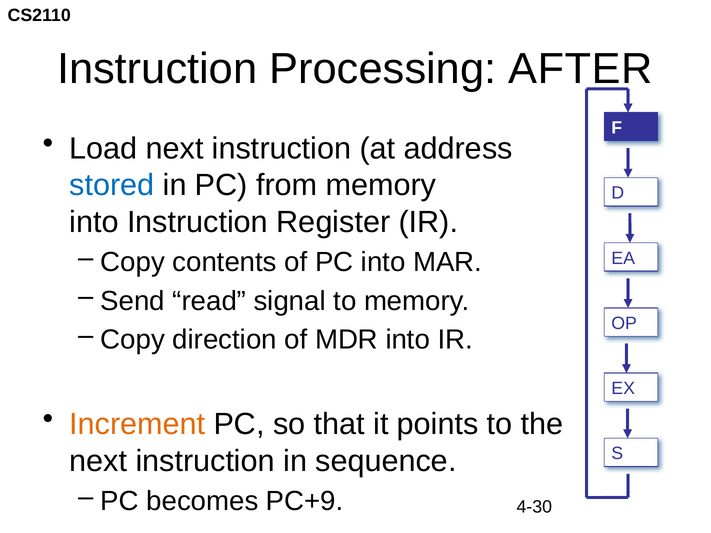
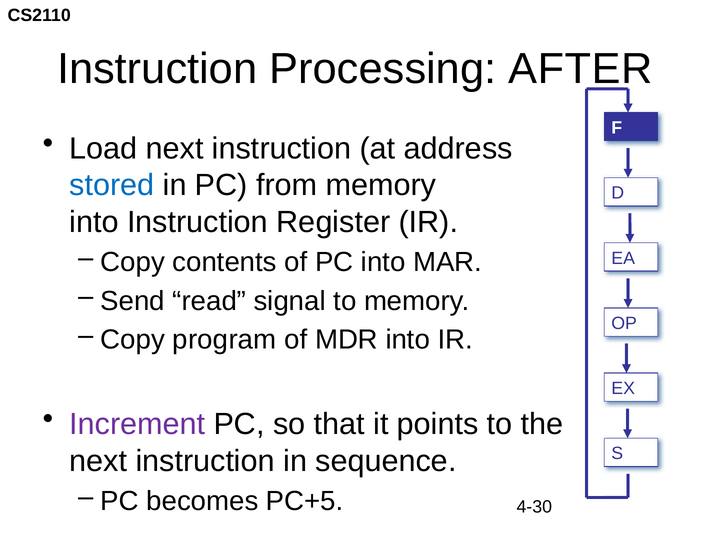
direction: direction -> program
Increment colour: orange -> purple
PC+9: PC+9 -> PC+5
